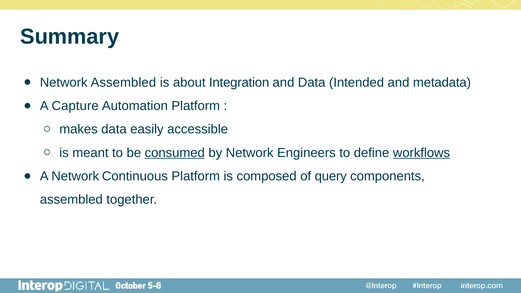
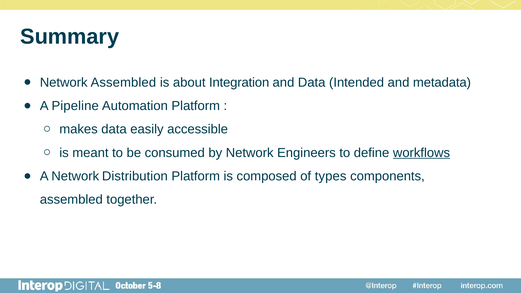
Capture: Capture -> Pipeline
consumed underline: present -> none
Continuous: Continuous -> Distribution
query: query -> types
